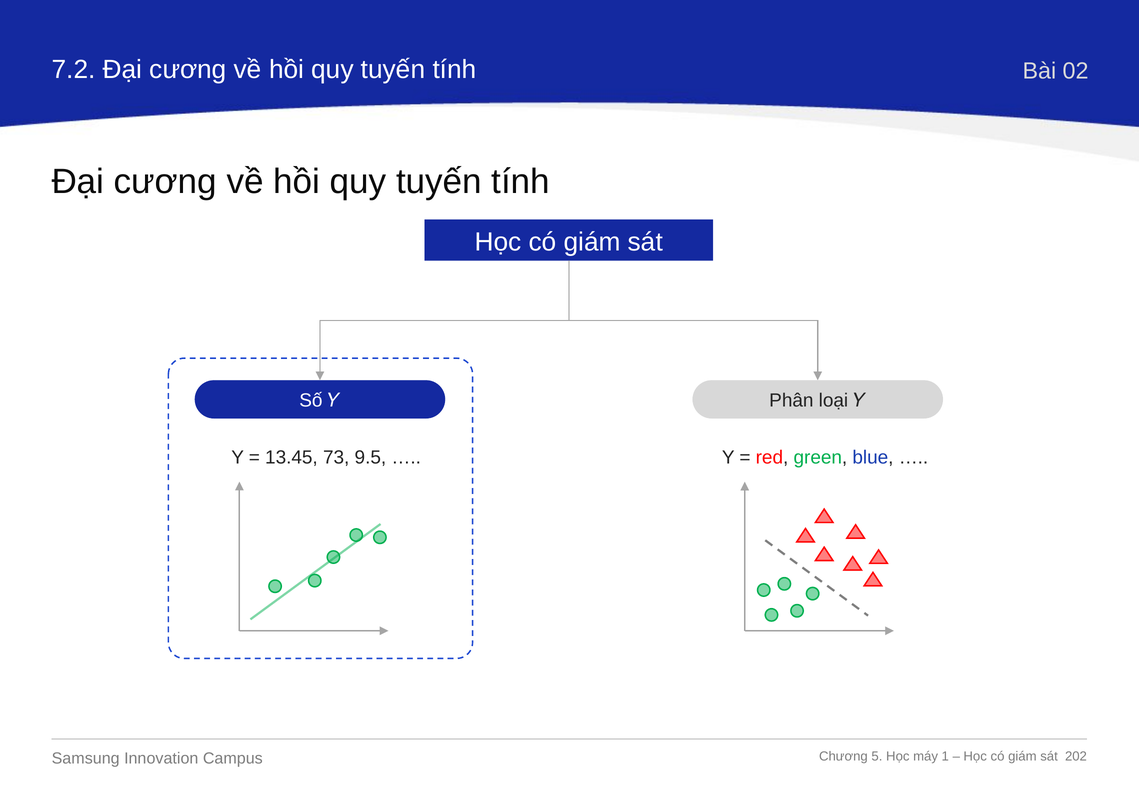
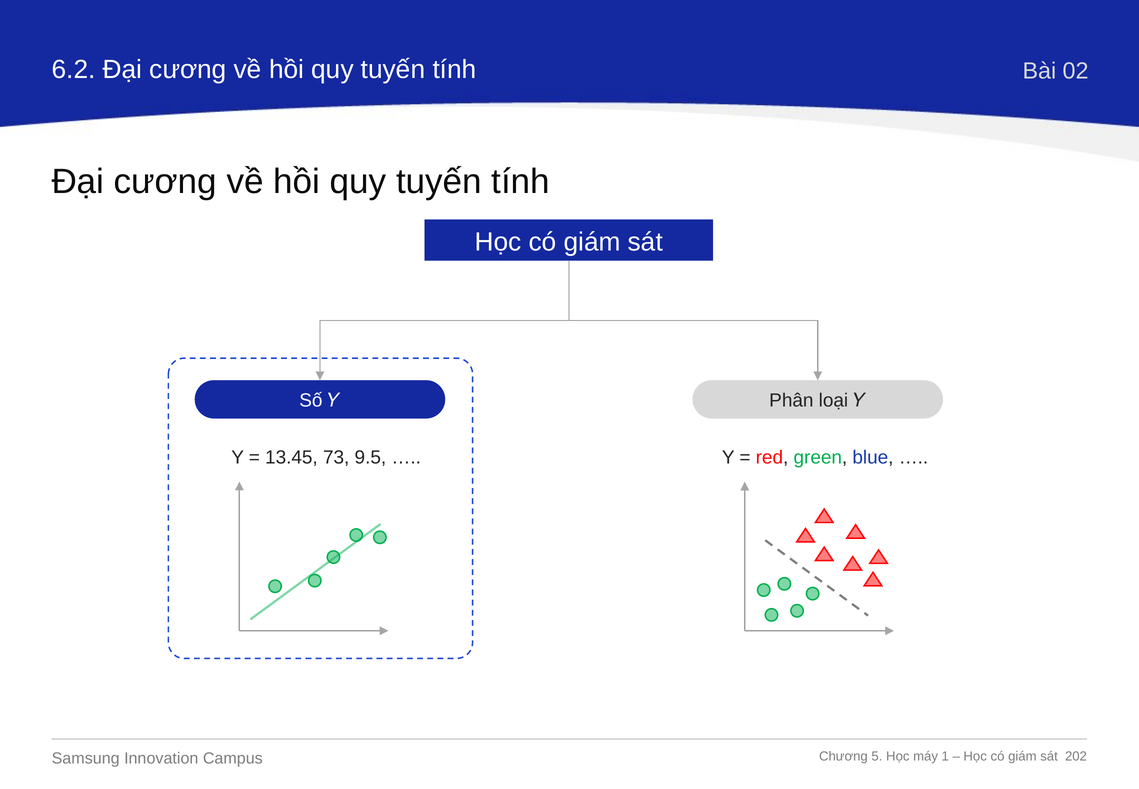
7.2: 7.2 -> 6.2
